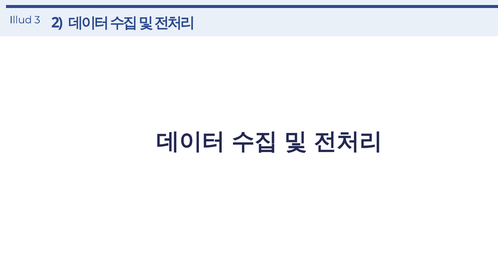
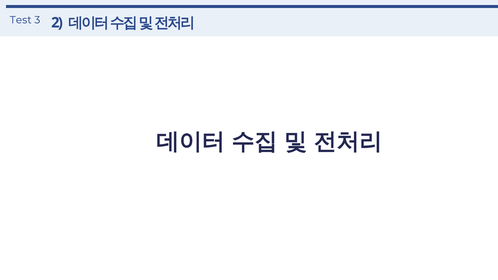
Illud: Illud -> Test
